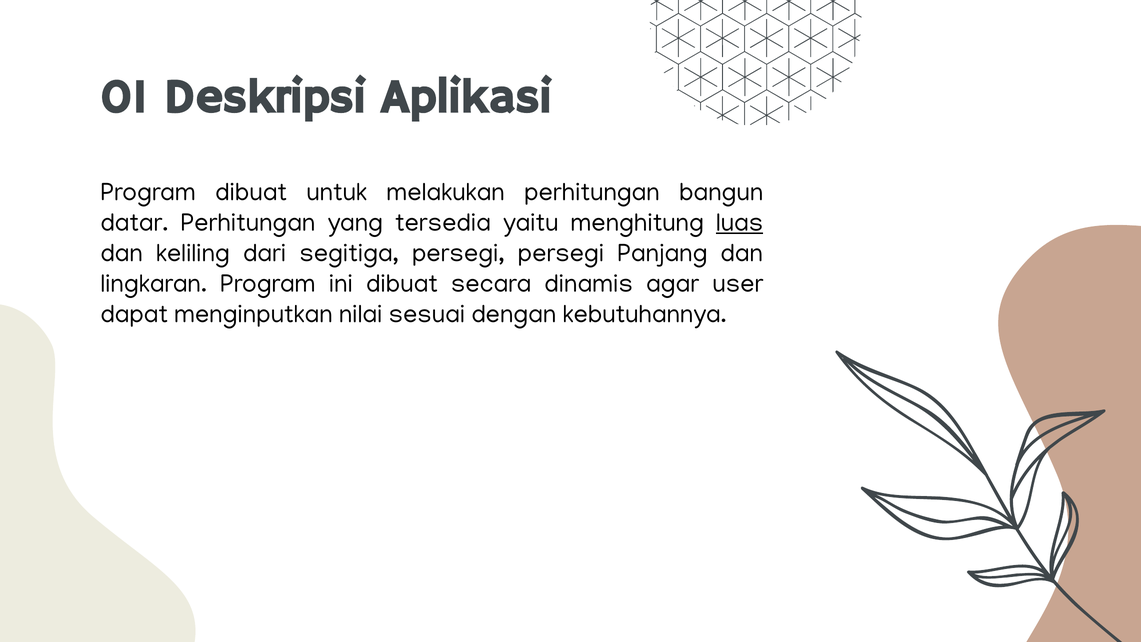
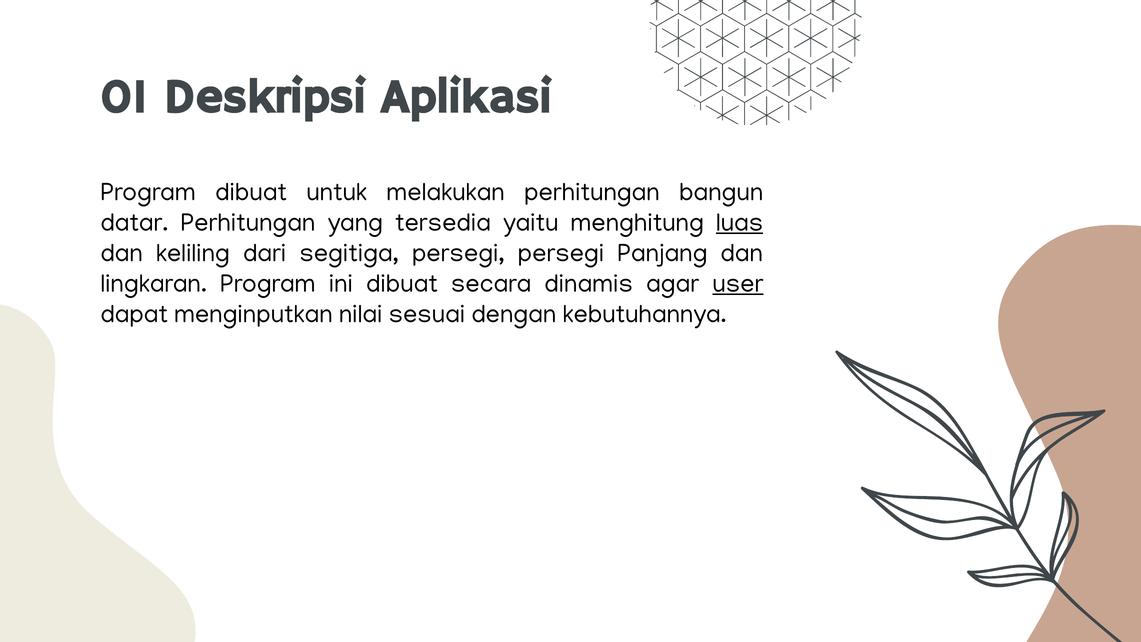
user underline: none -> present
